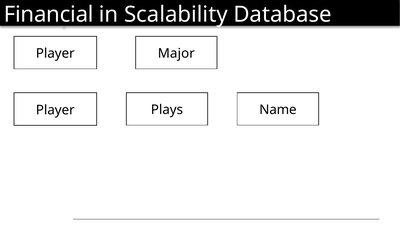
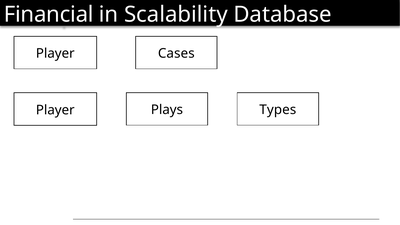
Major: Major -> Cases
Name: Name -> Types
